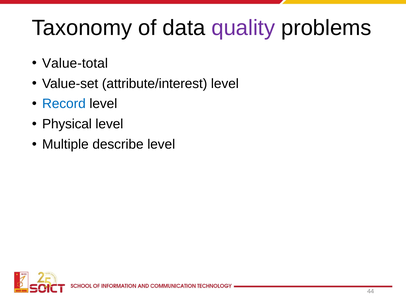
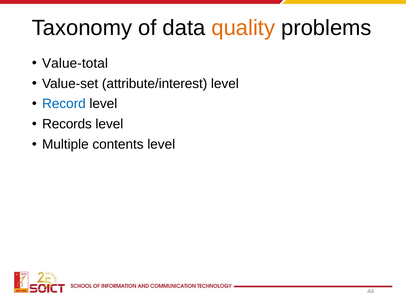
quality colour: purple -> orange
Physical: Physical -> Records
describe: describe -> contents
